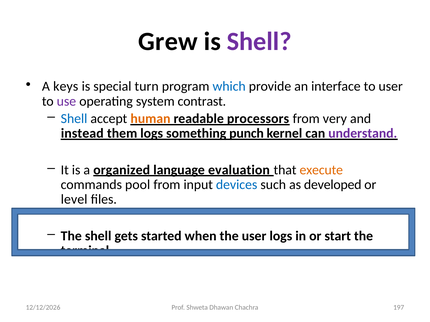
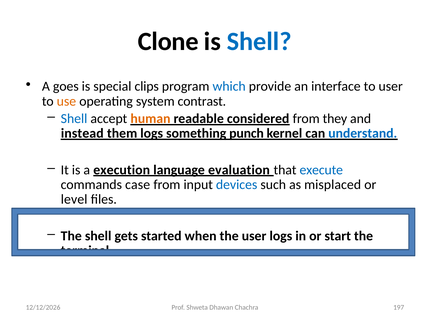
Grew: Grew -> Clone
Shell at (259, 42) colour: purple -> blue
keys: keys -> goes
turn: turn -> clips
use colour: purple -> orange
processors: processors -> considered
very: very -> they
understand colour: purple -> blue
organized: organized -> execution
execute colour: orange -> blue
pool: pool -> case
developed: developed -> misplaced
